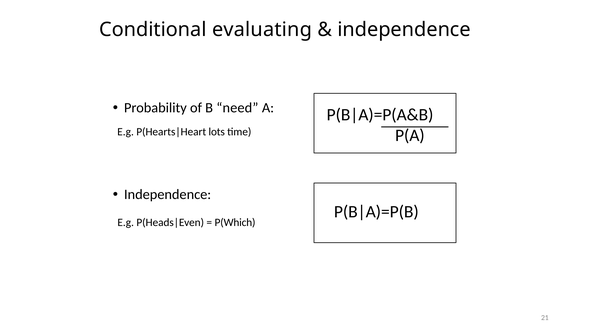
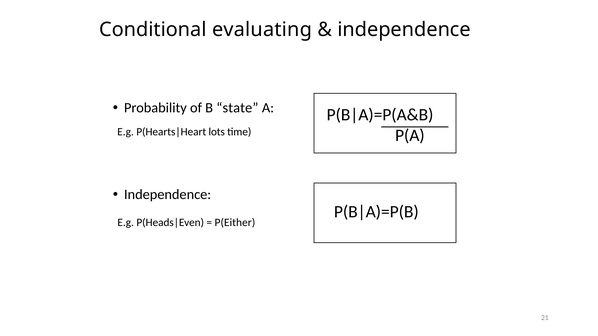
need: need -> state
P(Which: P(Which -> P(Either
